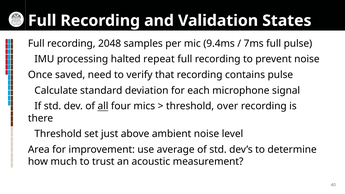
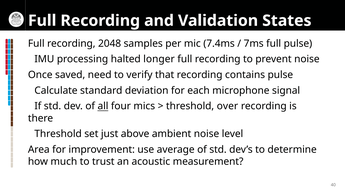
9.4ms: 9.4ms -> 7.4ms
repeat: repeat -> longer
